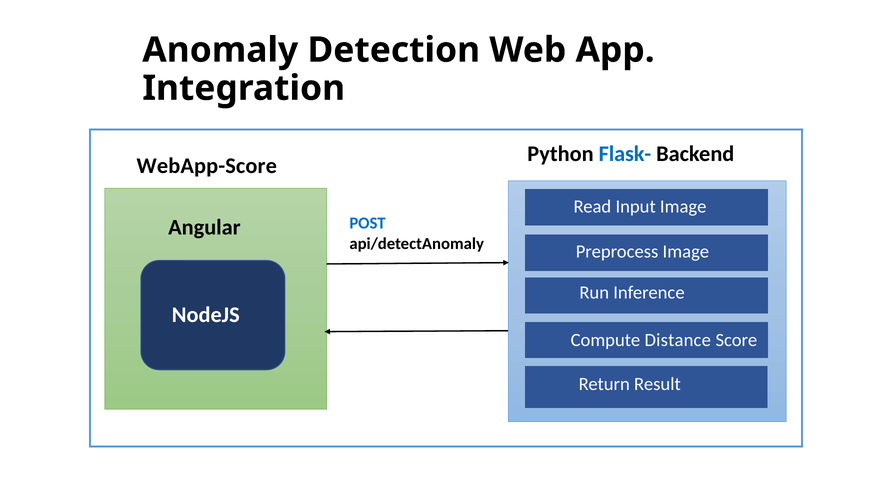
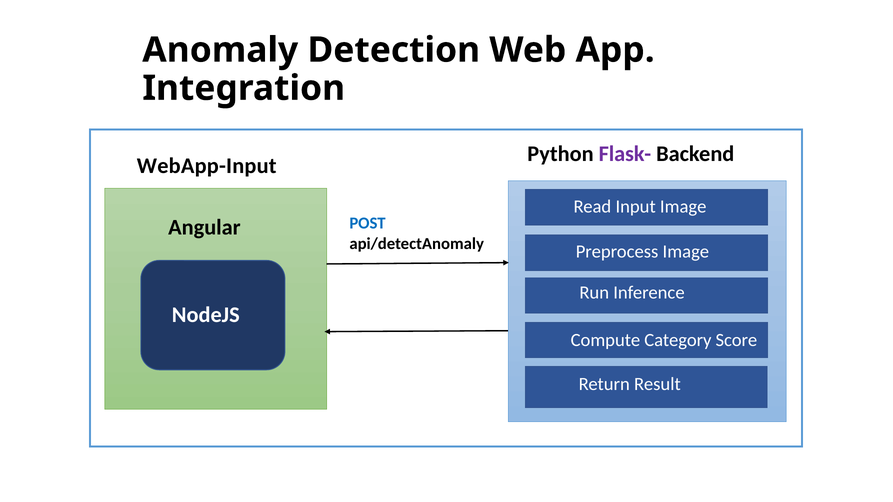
Flask- colour: blue -> purple
WebApp-Score: WebApp-Score -> WebApp-Input
Distance: Distance -> Category
